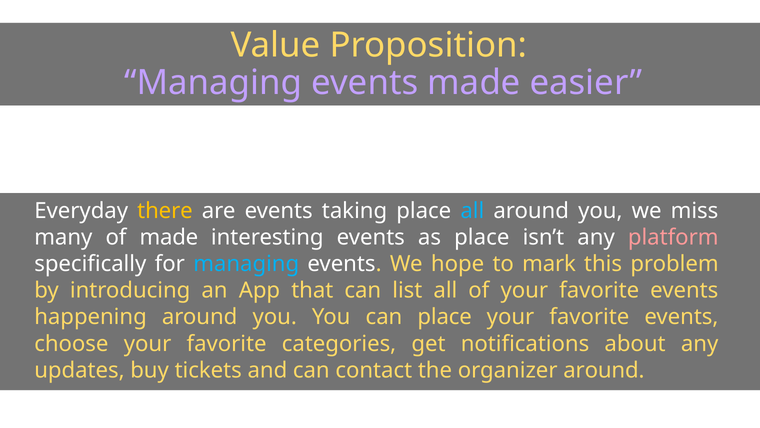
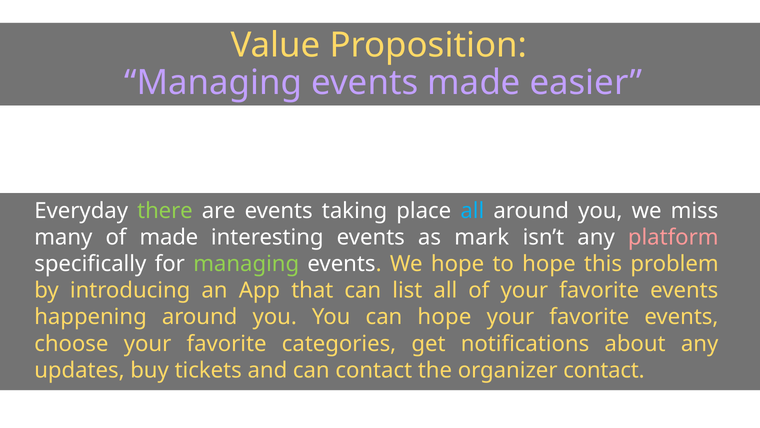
there colour: yellow -> light green
as place: place -> mark
managing at (246, 264) colour: light blue -> light green
to mark: mark -> hope
can place: place -> hope
organizer around: around -> contact
